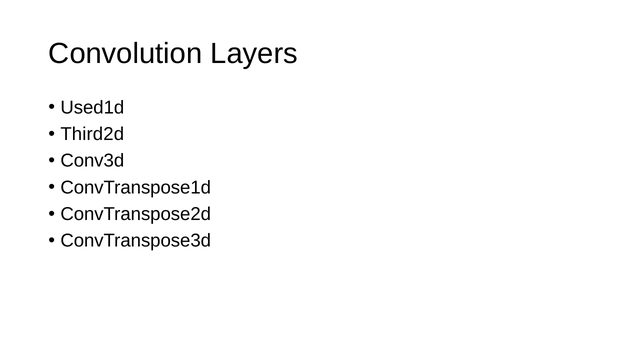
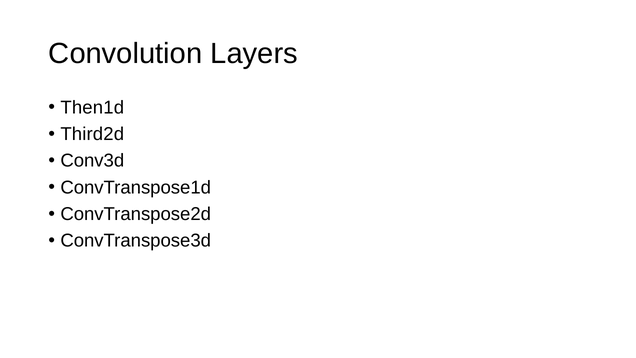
Used1d: Used1d -> Then1d
